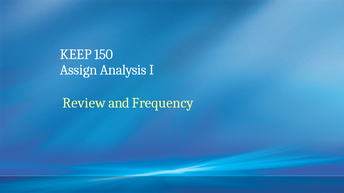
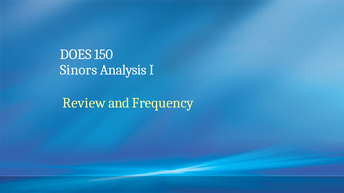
KEEP: KEEP -> DOES
Assign: Assign -> Sinors
